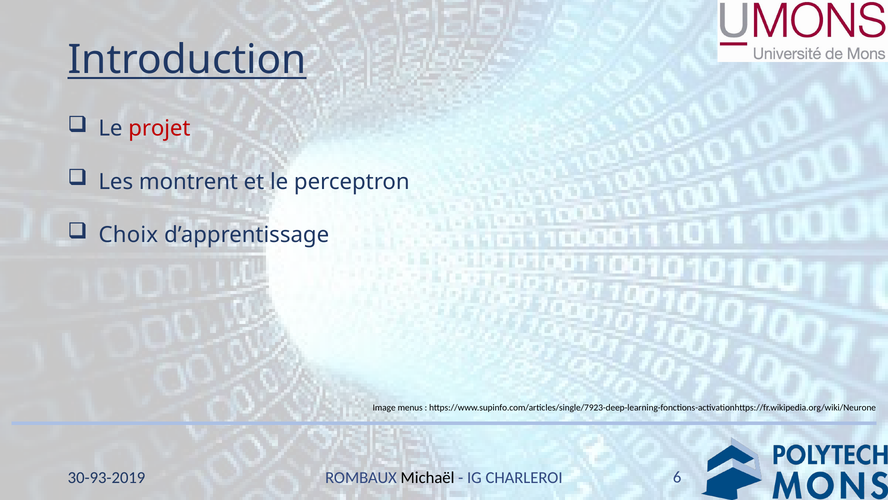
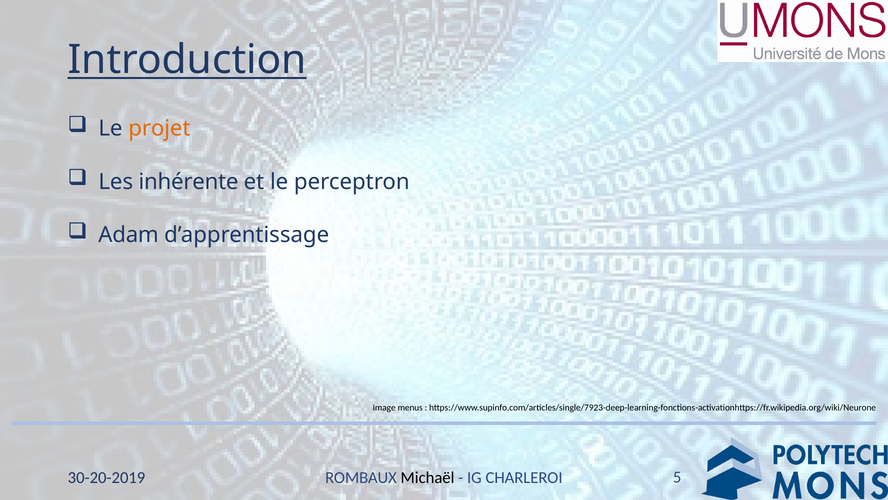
projet colour: red -> orange
montrent: montrent -> inhérente
Choix: Choix -> Adam
6: 6 -> 5
30-93-2019: 30-93-2019 -> 30-20-2019
